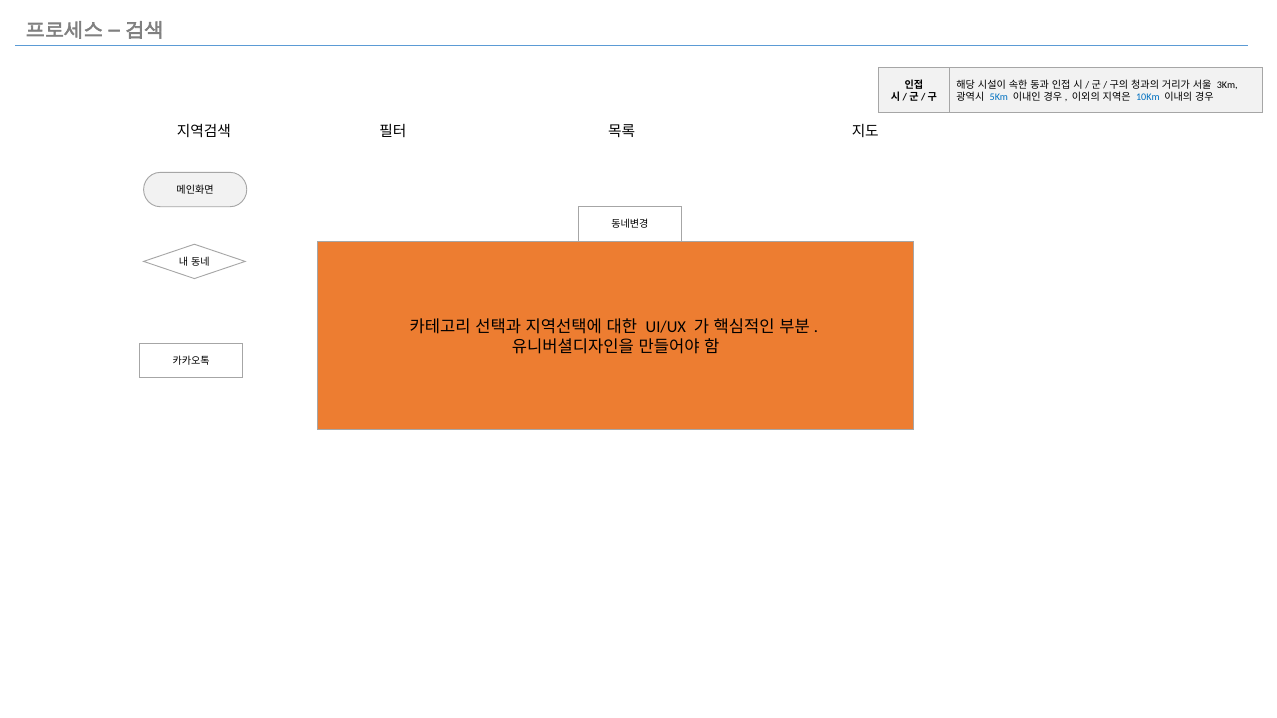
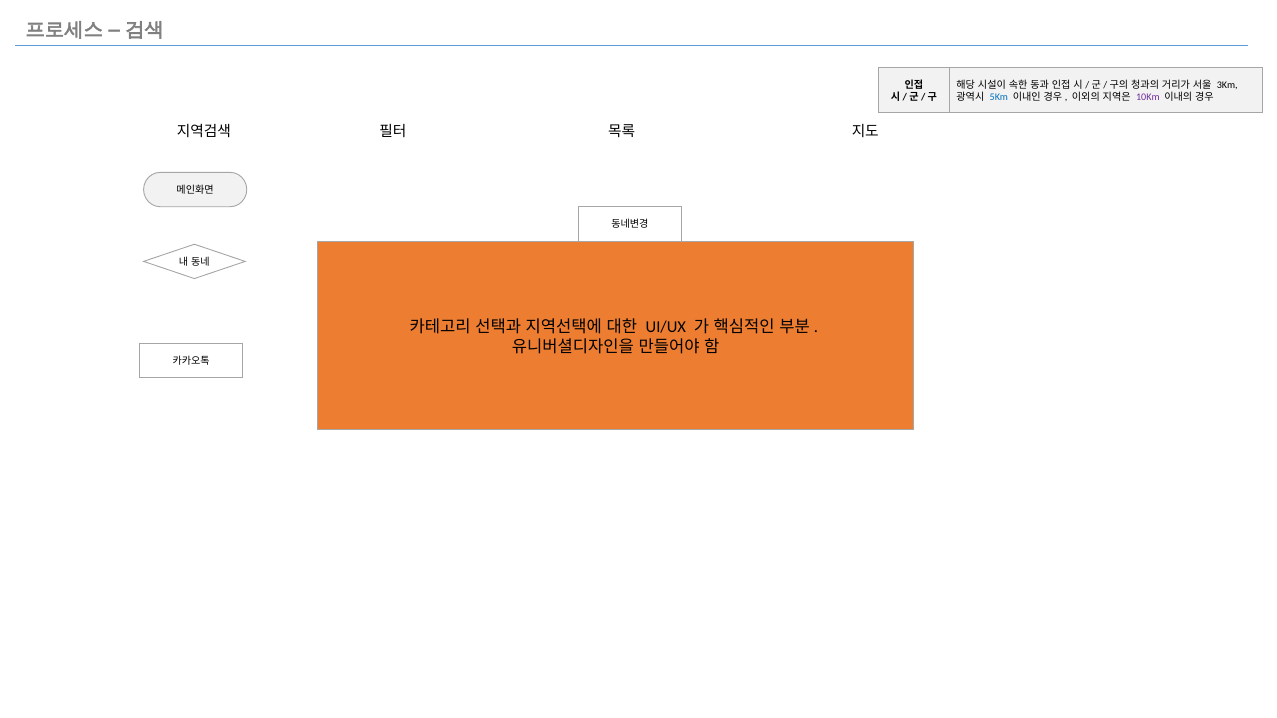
10Km colour: blue -> purple
